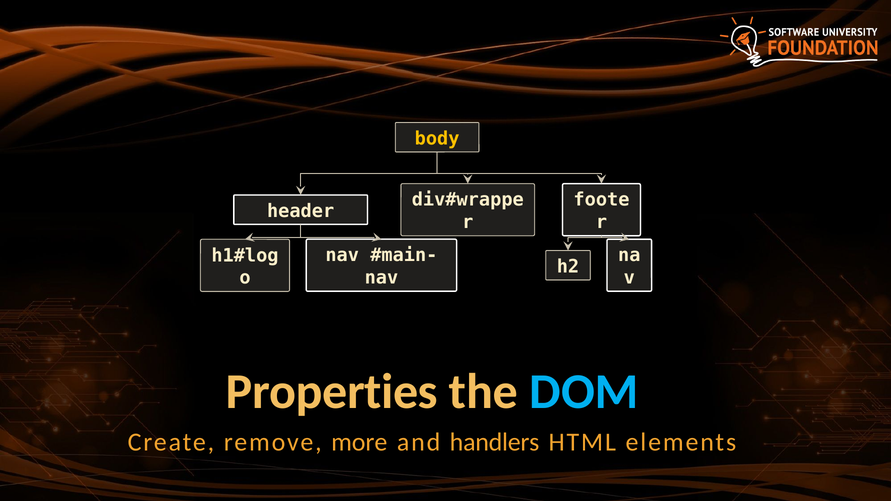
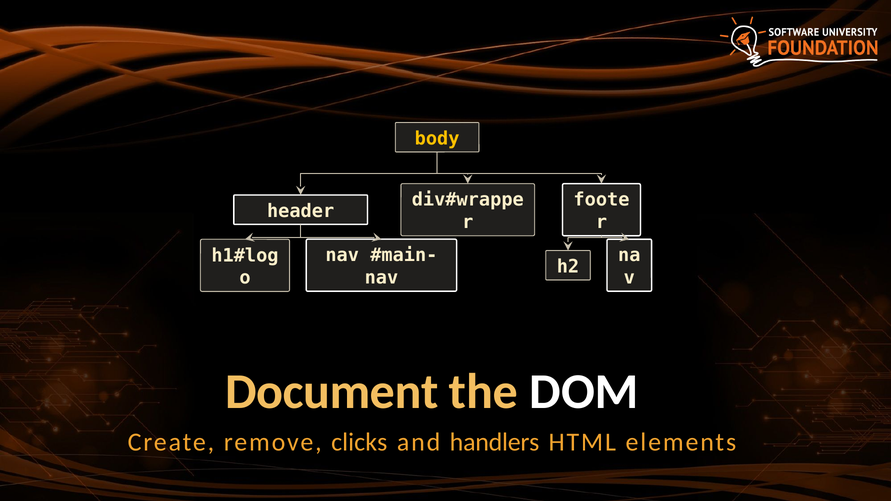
Properties: Properties -> Document
DOM colour: light blue -> white
more: more -> clicks
